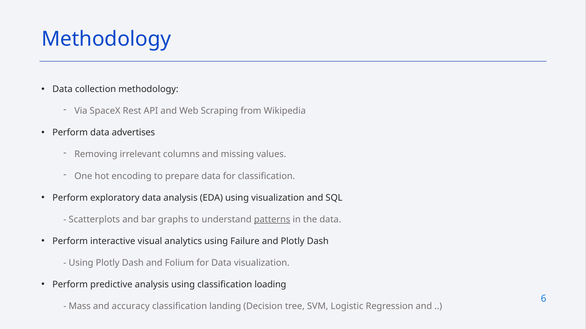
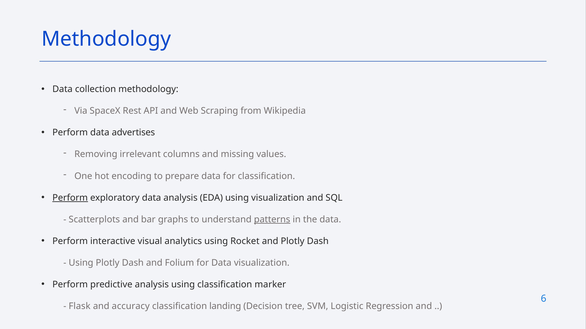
Perform at (70, 198) underline: none -> present
Failure: Failure -> Rocket
loading: loading -> marker
Mass: Mass -> Flask
